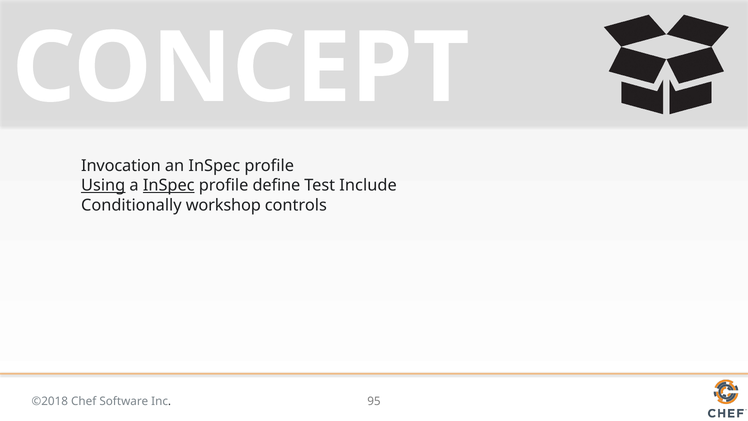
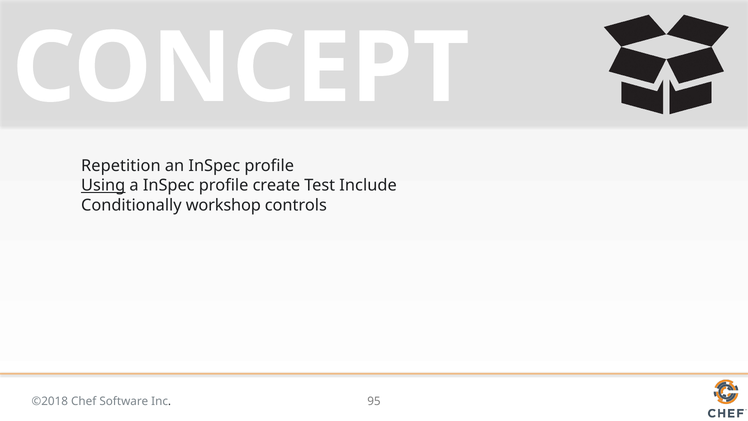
Invocation: Invocation -> Repetition
InSpec at (169, 185) underline: present -> none
define: define -> create
